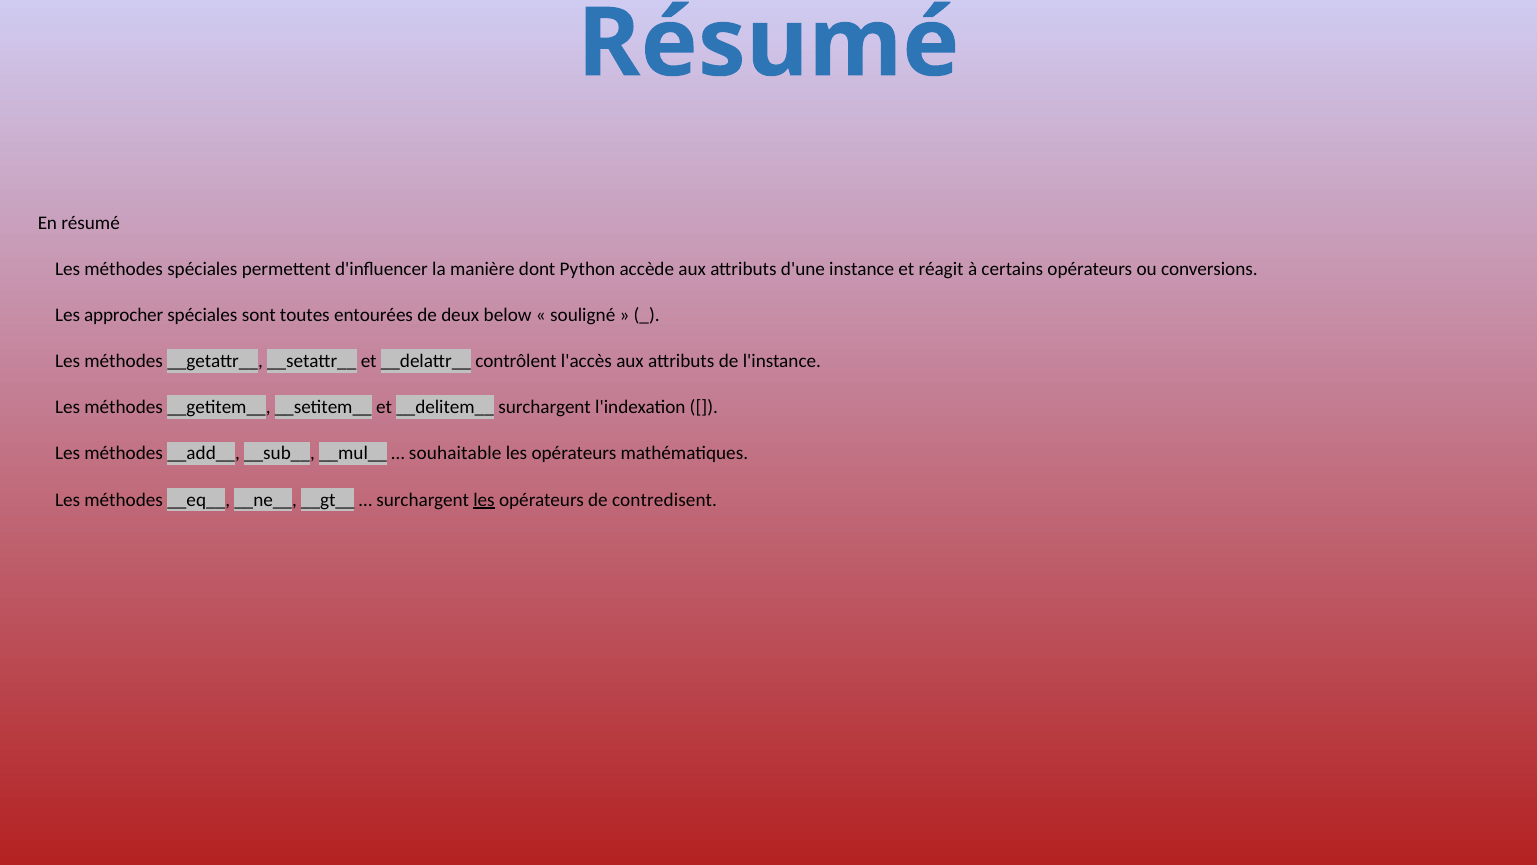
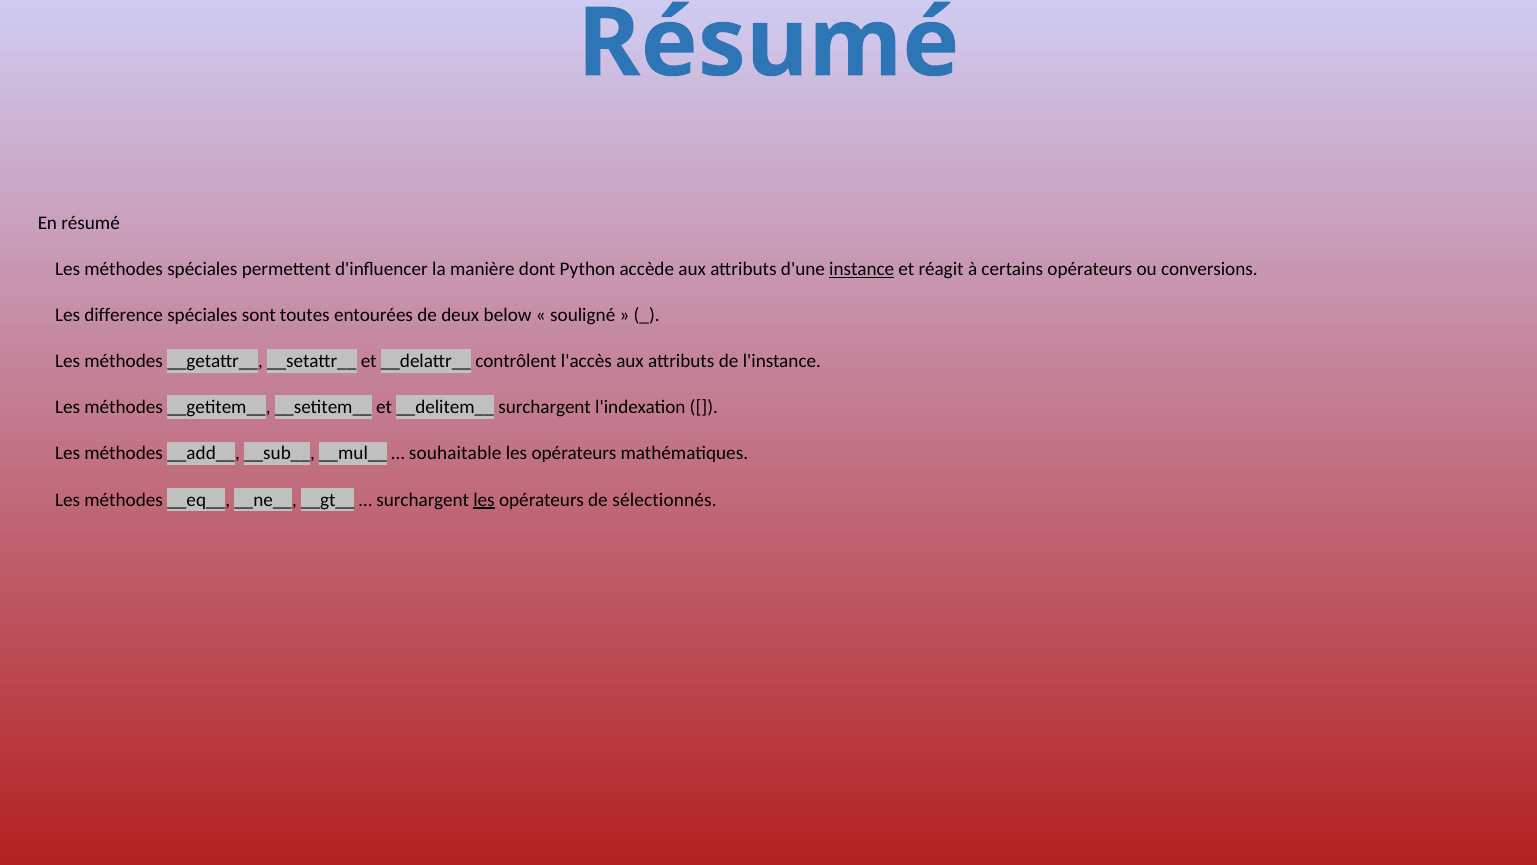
instance underline: none -> present
approcher: approcher -> difference
contredisent: contredisent -> sélectionnés
